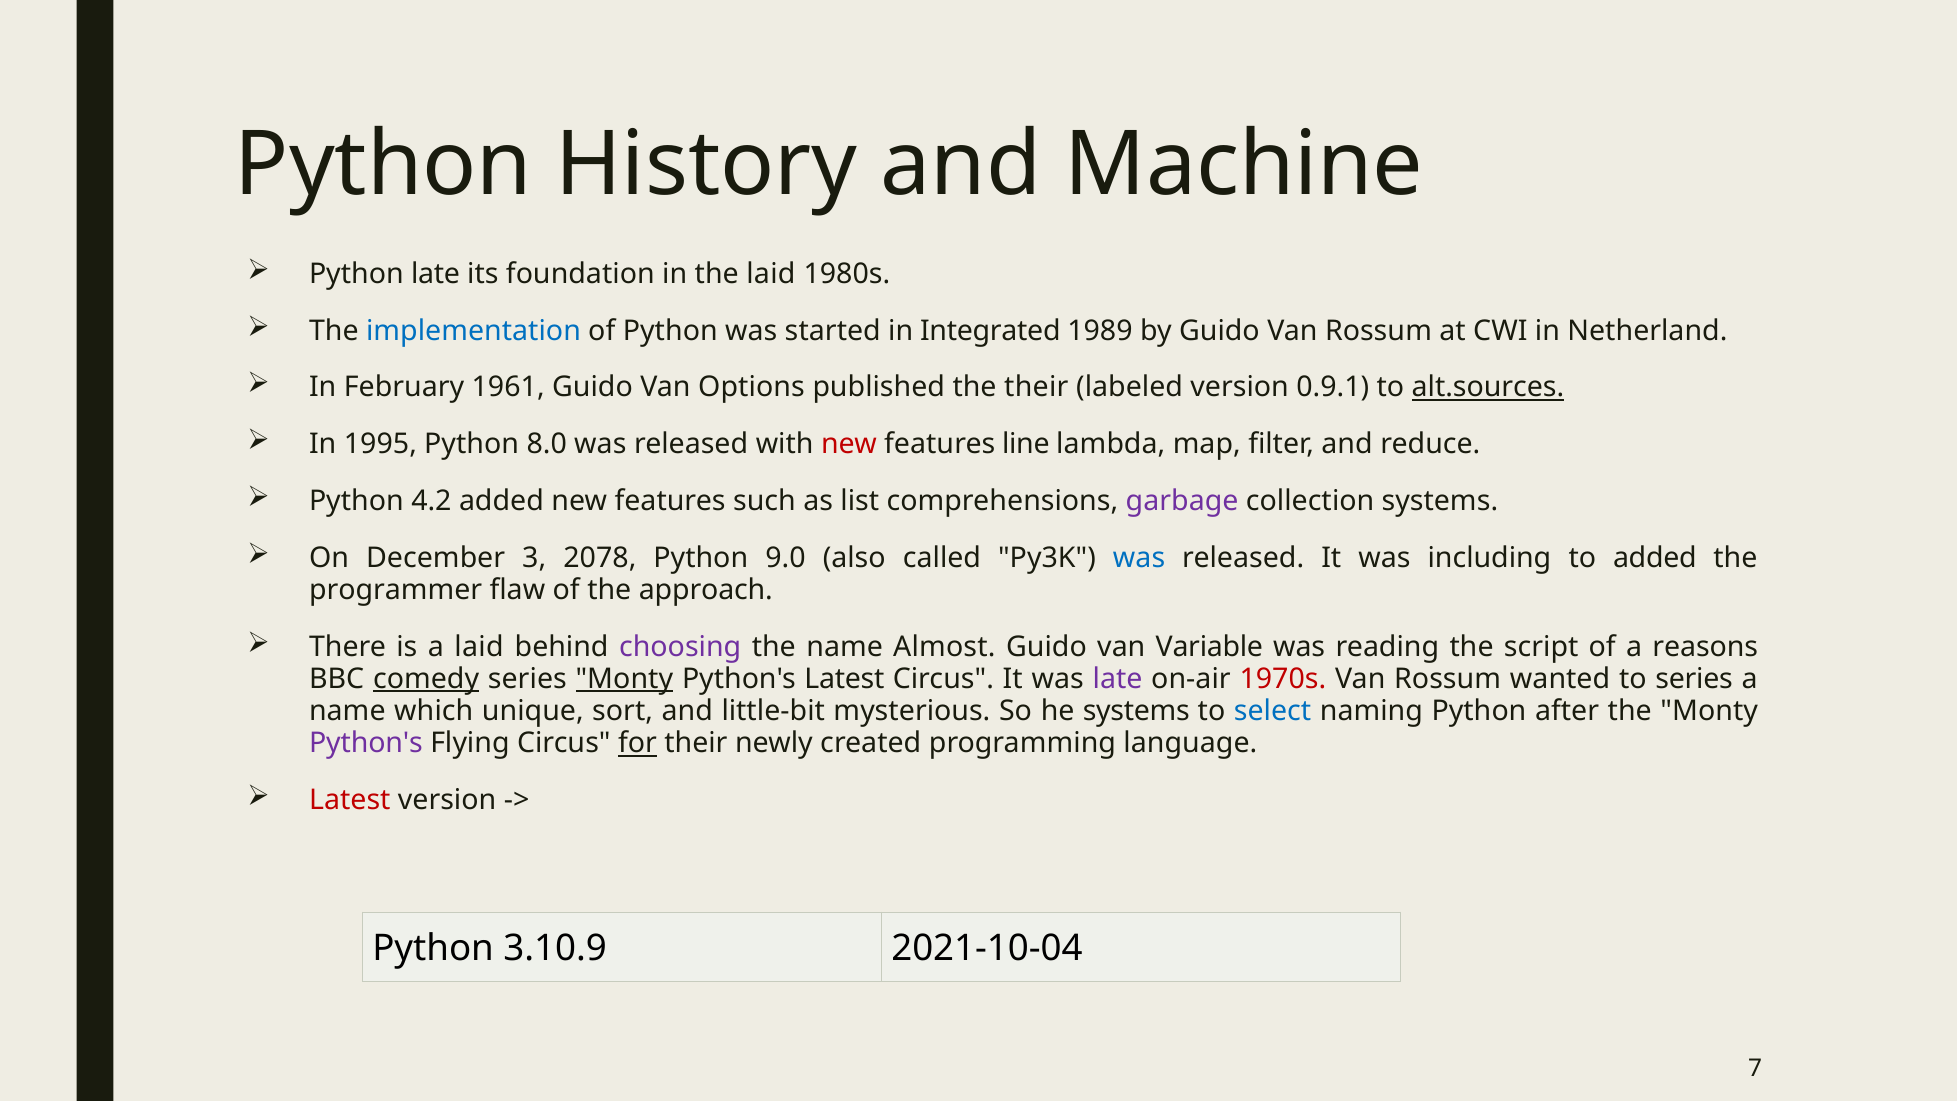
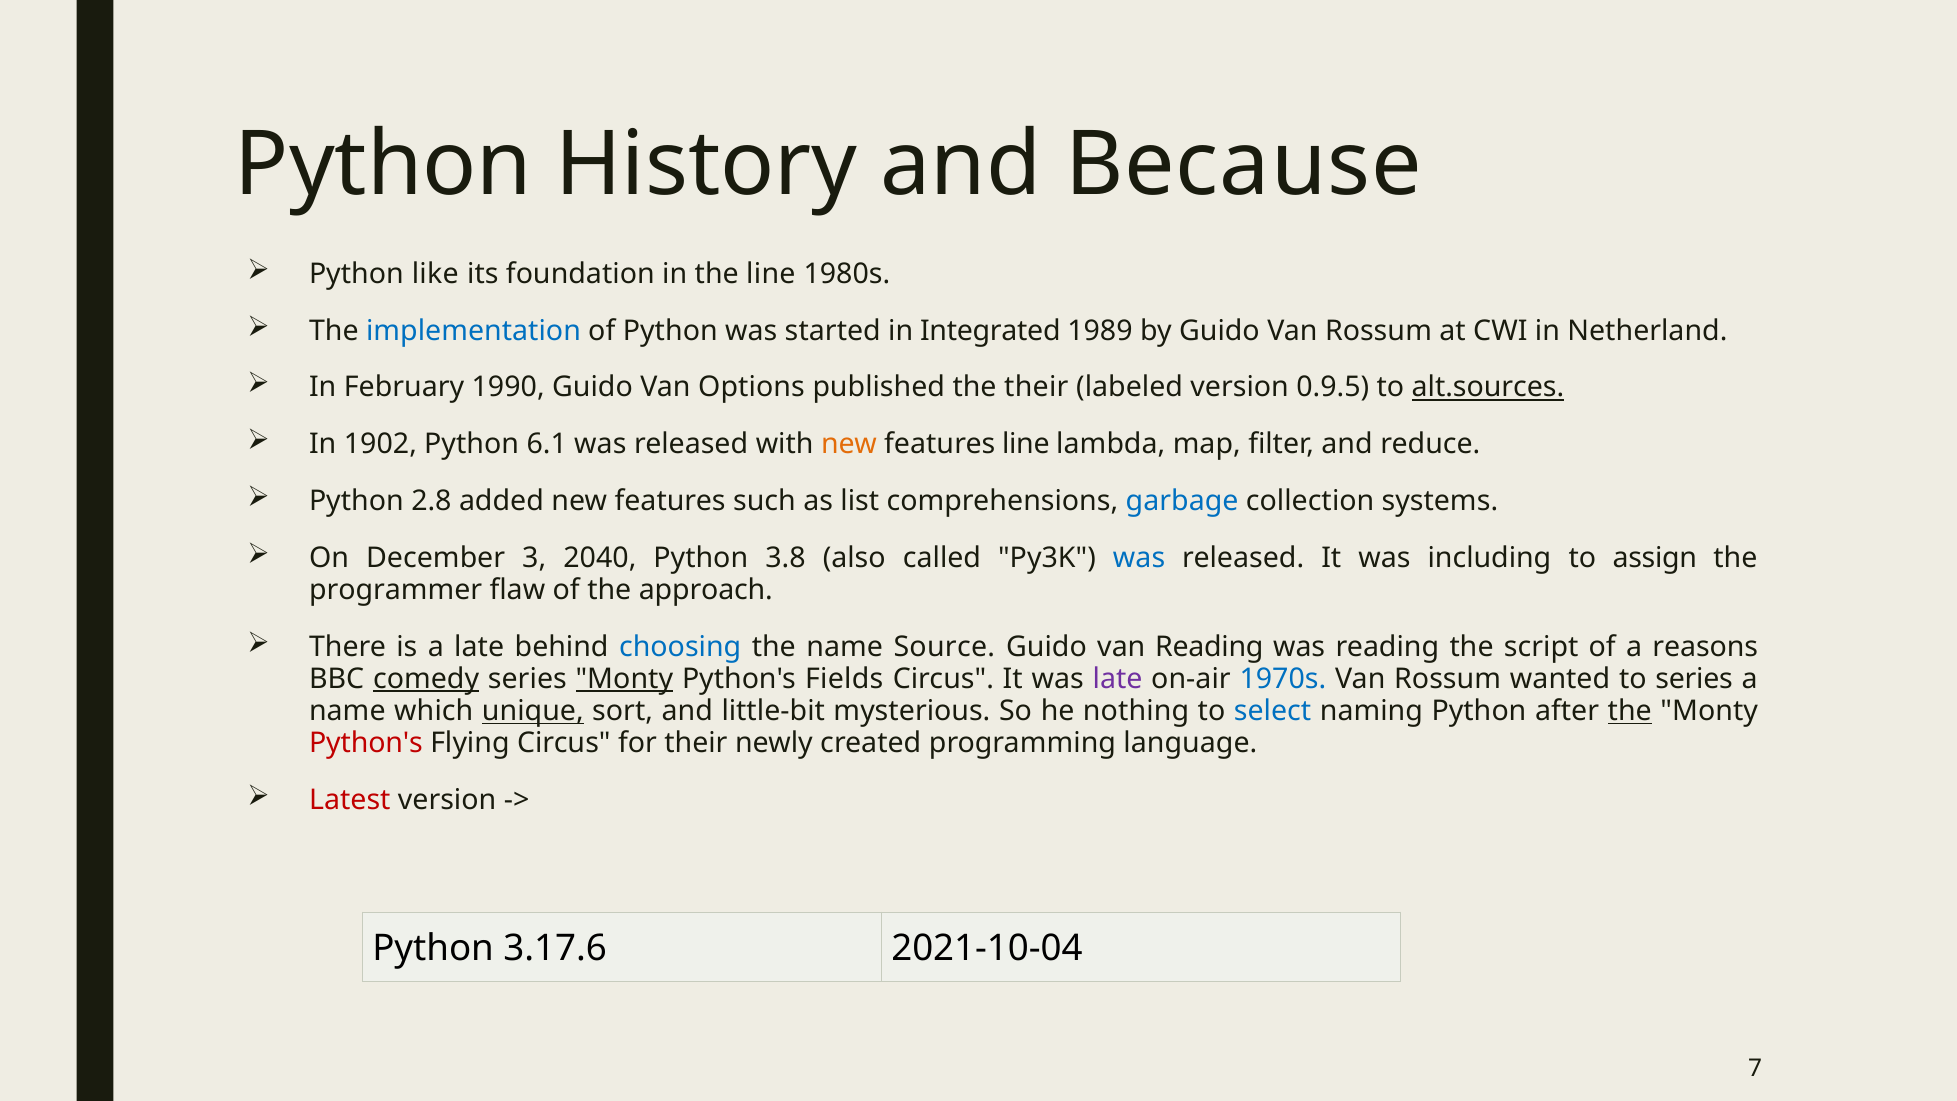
Machine: Machine -> Because
Python late: late -> like
the laid: laid -> line
1961: 1961 -> 1990
0.9.1: 0.9.1 -> 0.9.5
1995: 1995 -> 1902
8.0: 8.0 -> 6.1
new at (849, 444) colour: red -> orange
4.2: 4.2 -> 2.8
garbage colour: purple -> blue
2078: 2078 -> 2040
9.0: 9.0 -> 3.8
to added: added -> assign
a laid: laid -> late
choosing colour: purple -> blue
Almost: Almost -> Source
van Variable: Variable -> Reading
Python's Latest: Latest -> Fields
1970s colour: red -> blue
unique underline: none -> present
he systems: systems -> nothing
the at (1630, 711) underline: none -> present
Python's at (366, 743) colour: purple -> red
for underline: present -> none
3.10.9: 3.10.9 -> 3.17.6
